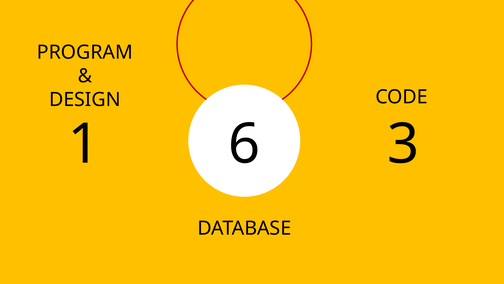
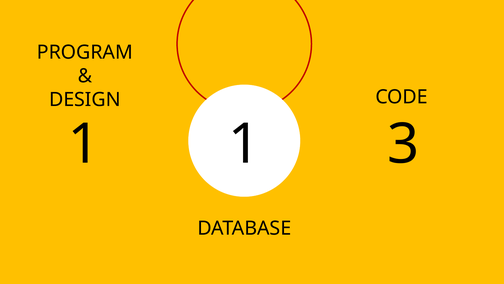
1 6: 6 -> 1
